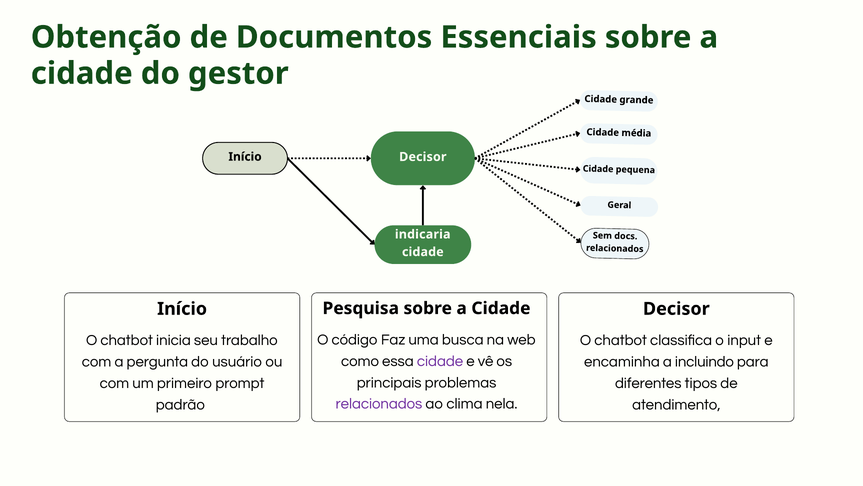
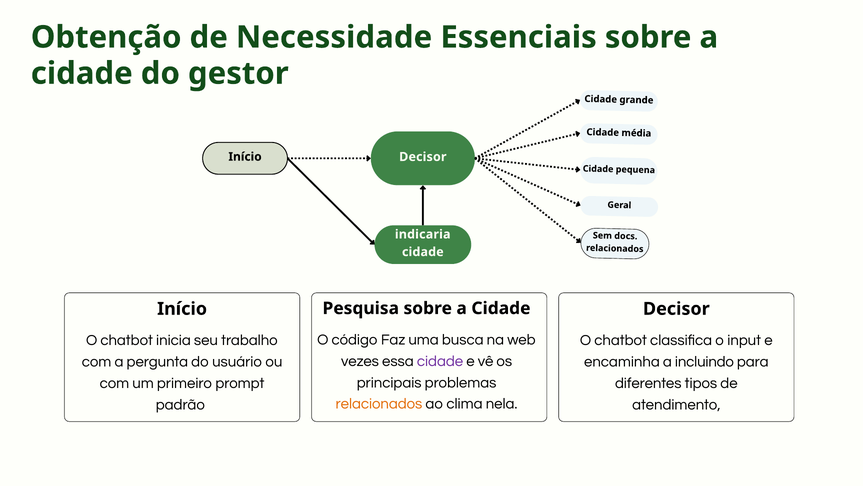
Documentos: Documentos -> Necessidade
como: como -> vezes
relacionados at (379, 404) colour: purple -> orange
